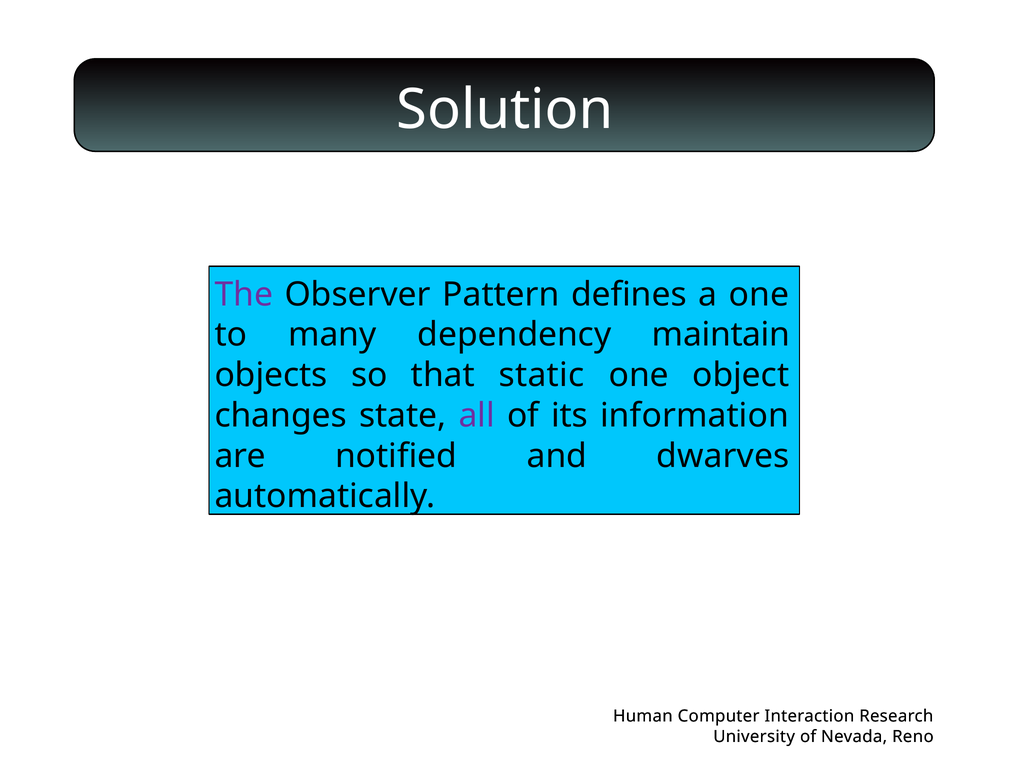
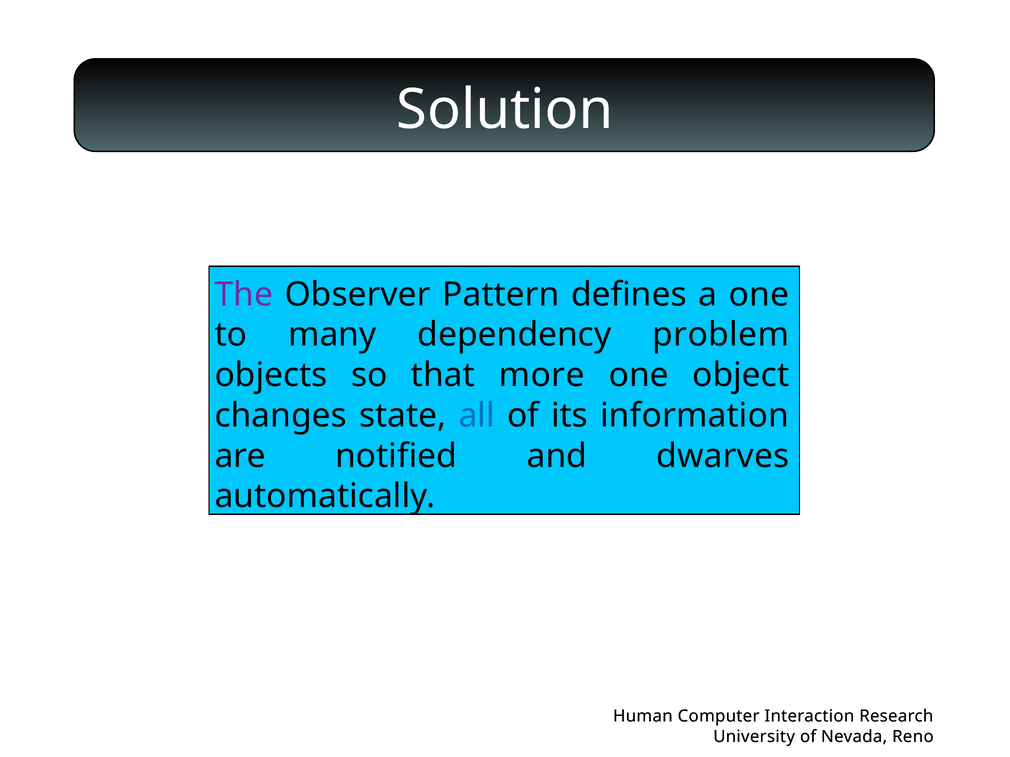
maintain: maintain -> problem
static: static -> more
all colour: purple -> blue
